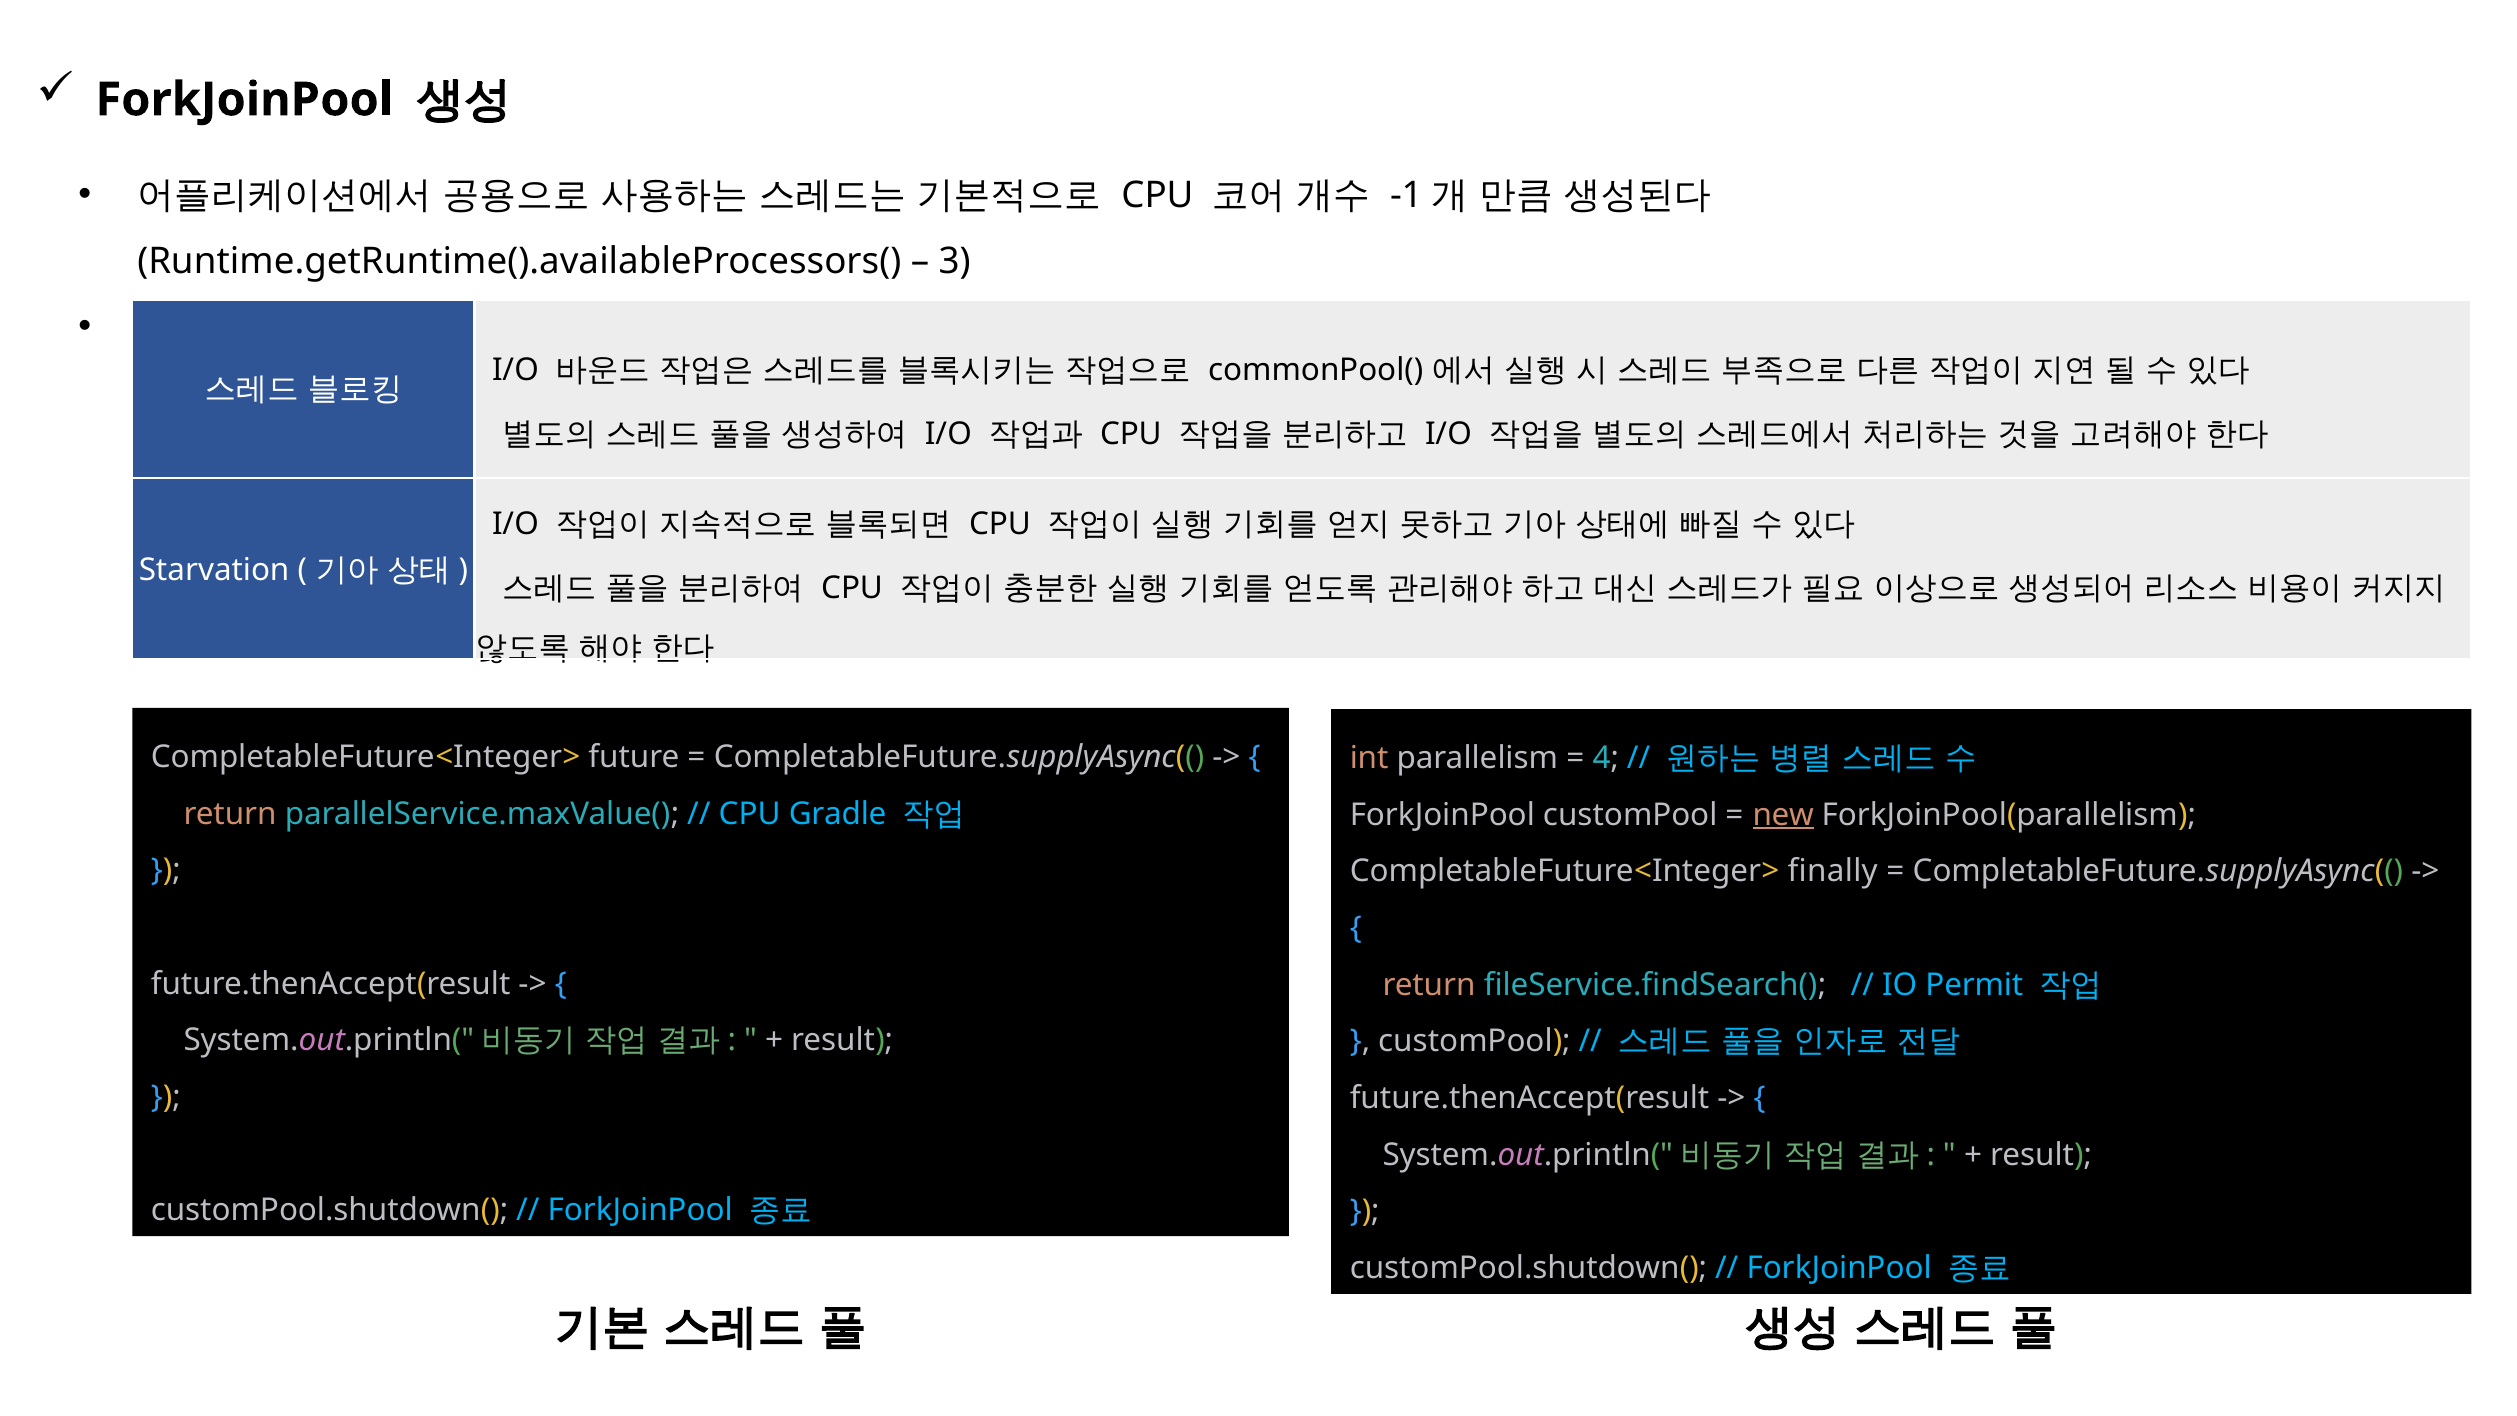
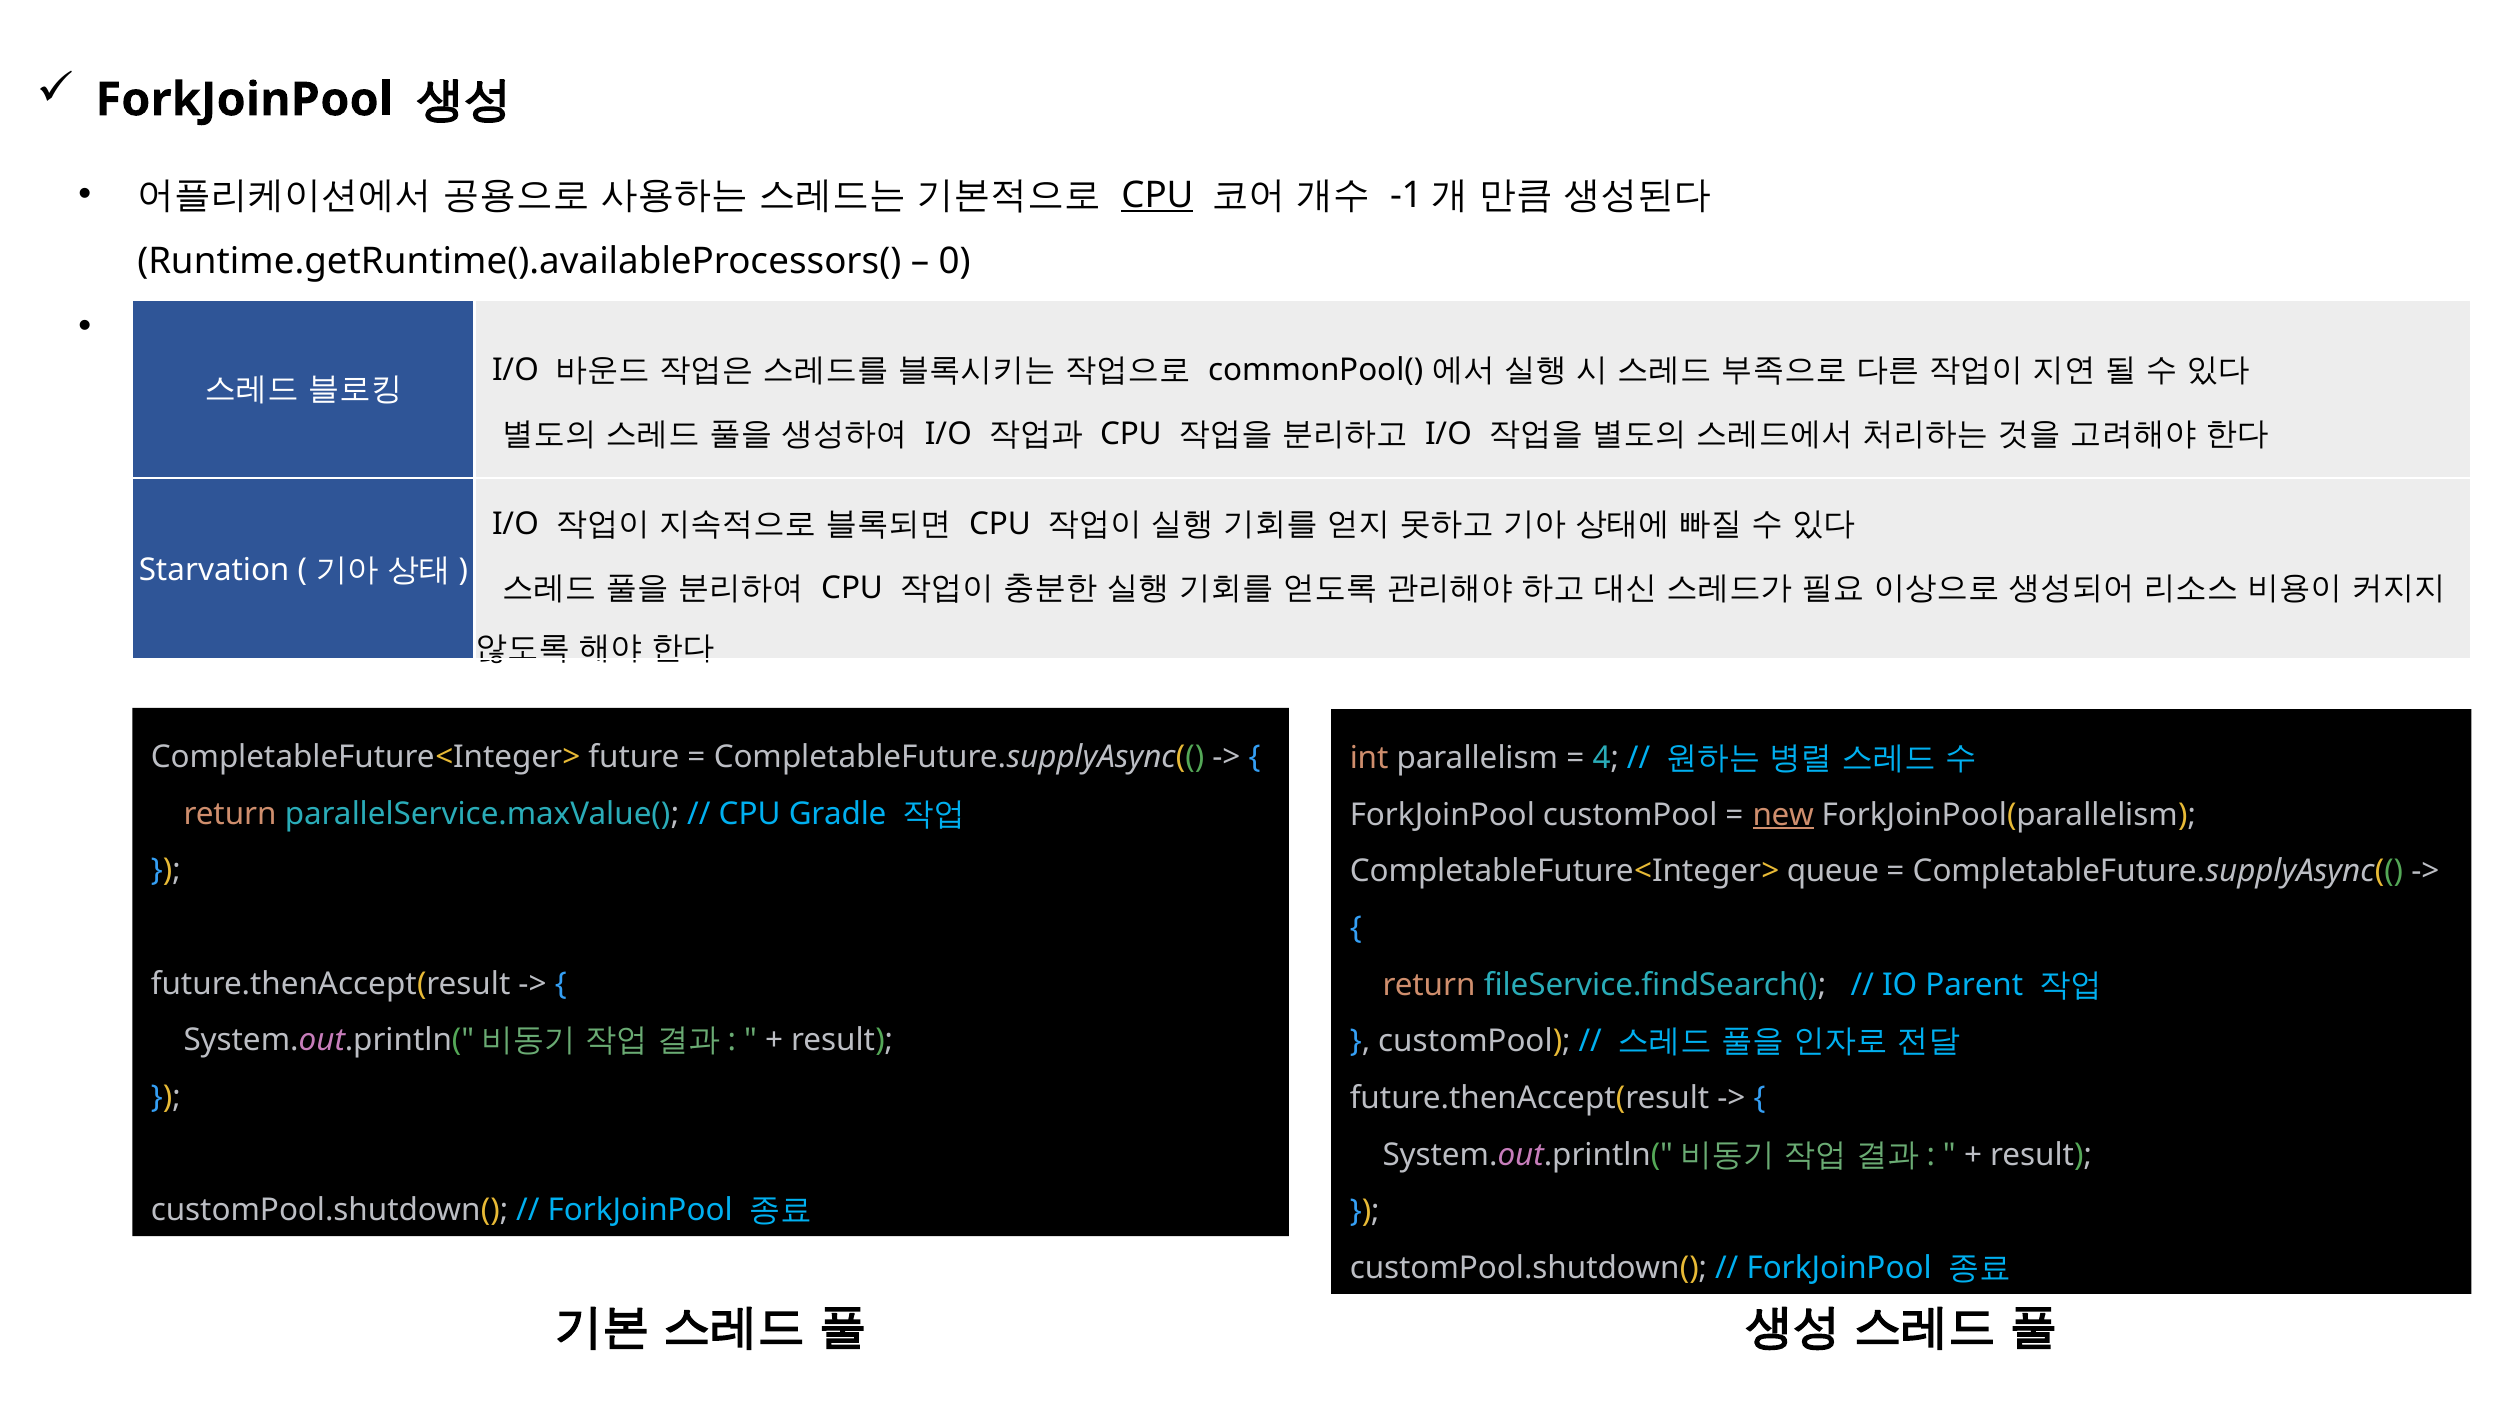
CPU at (1157, 195) underline: none -> present
3: 3 -> 0
finally: finally -> queue
Permit: Permit -> Parent
